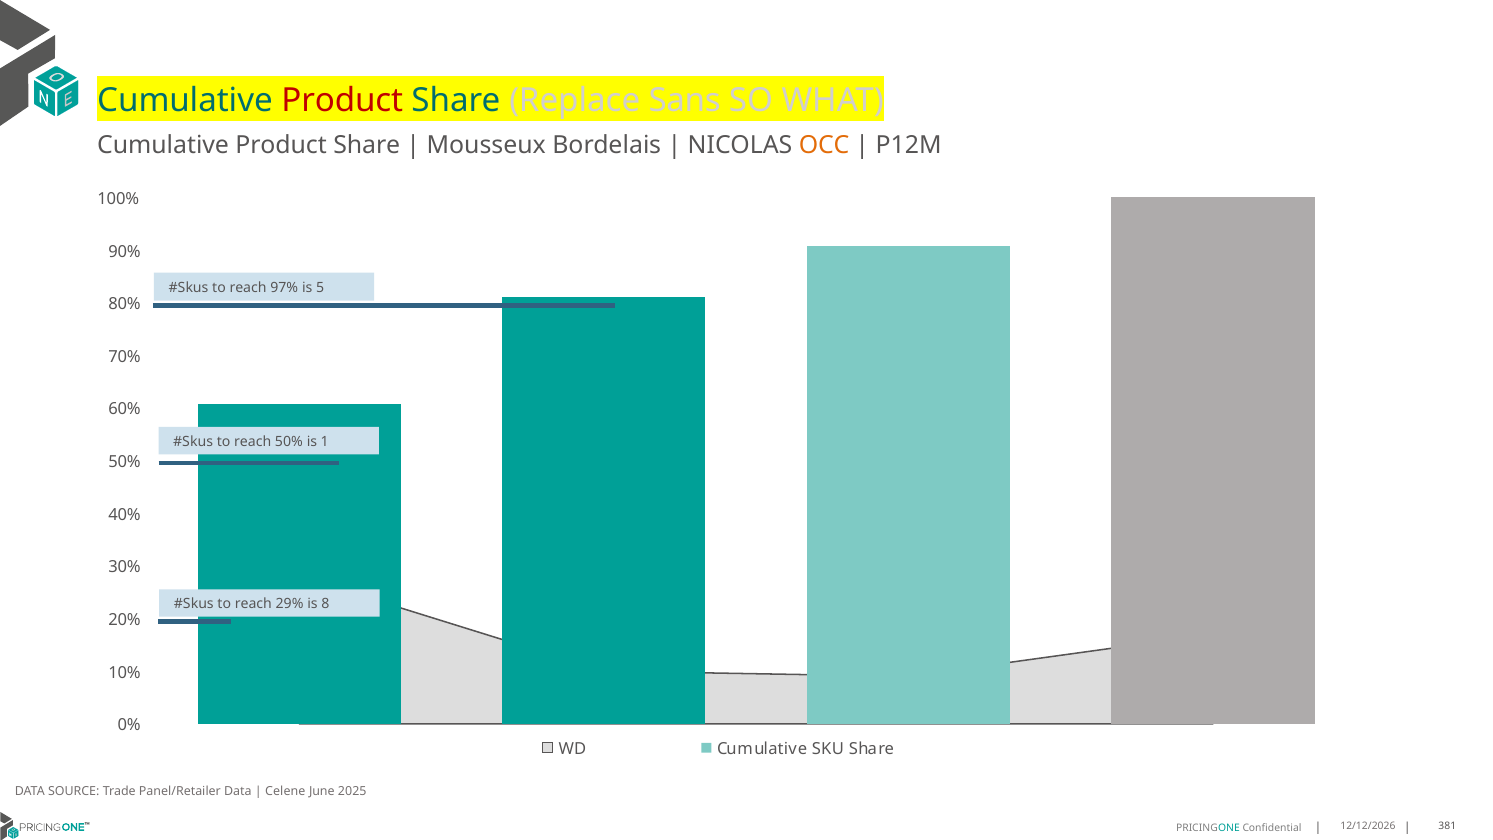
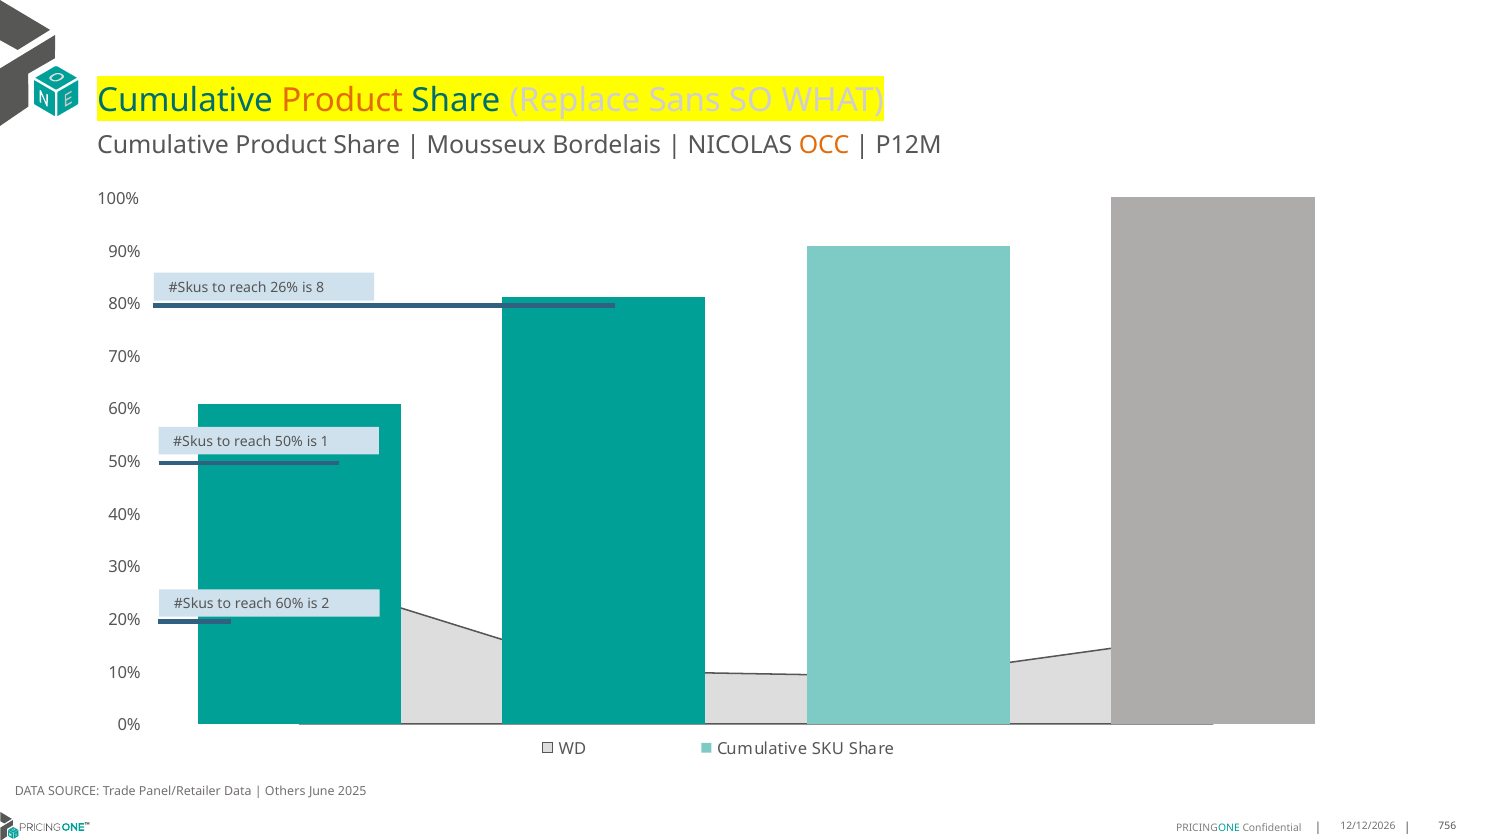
Product at (342, 100) colour: red -> orange
97%: 97% -> 26%
5: 5 -> 8
reach 29%: 29% -> 60%
8: 8 -> 2
Celene: Celene -> Others
381: 381 -> 756
